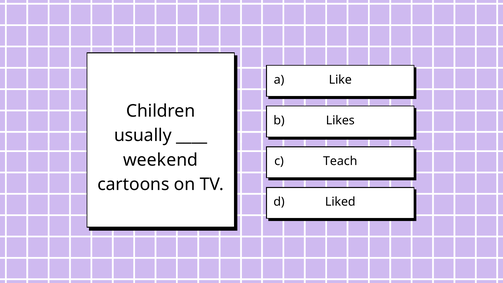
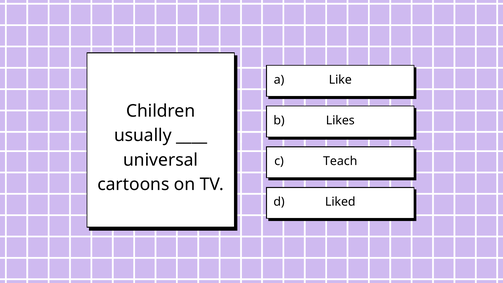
weekend: weekend -> universal
